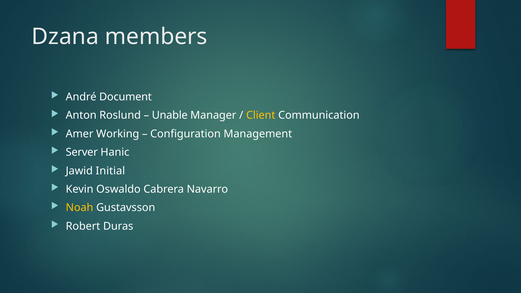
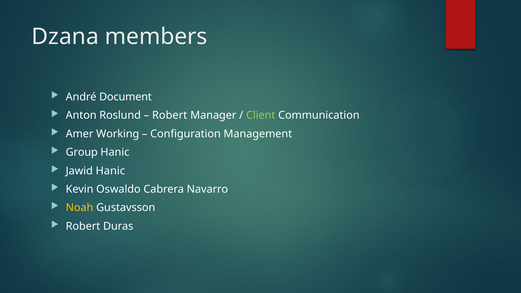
Unable at (170, 115): Unable -> Robert
Client colour: yellow -> light green
Server: Server -> Group
Jawid Initial: Initial -> Hanic
